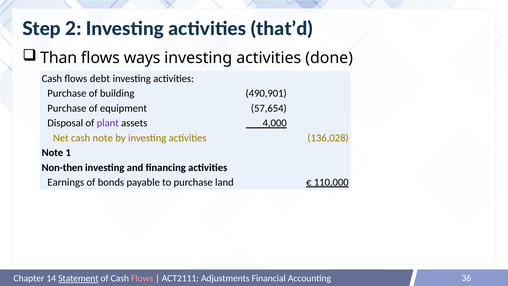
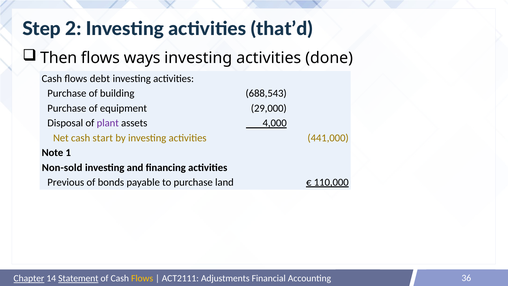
Than: Than -> Then
490,901: 490,901 -> 688,543
57,654: 57,654 -> 29,000
cash note: note -> start
136,028: 136,028 -> 441,000
Non-then: Non-then -> Non-sold
Earnings: Earnings -> Previous
Chapter underline: none -> present
Flows at (142, 278) colour: pink -> yellow
